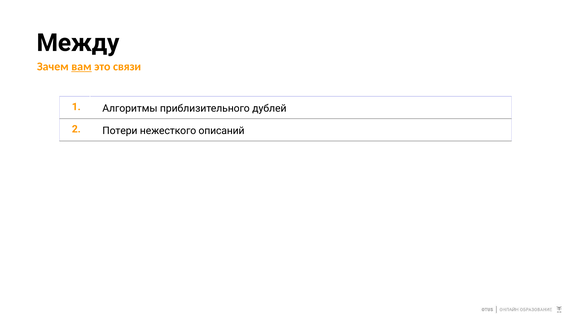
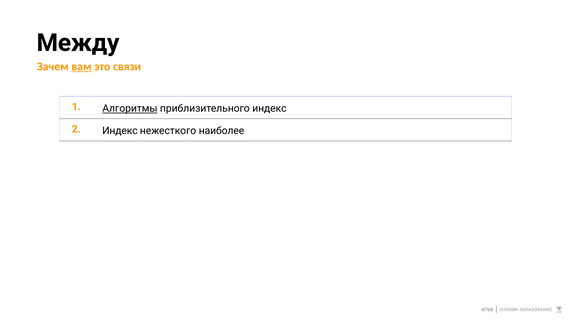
Алгоритмы underline: none -> present
приблизительного дублей: дублей -> индекс
2 Потери: Потери -> Индекс
описаний: описаний -> наиболее
